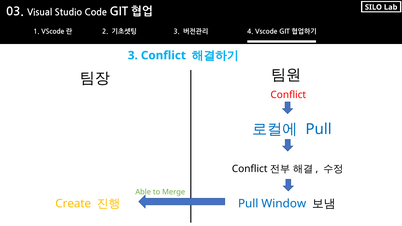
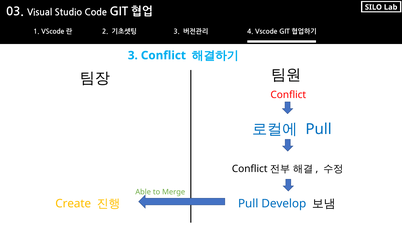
Window: Window -> Develop
